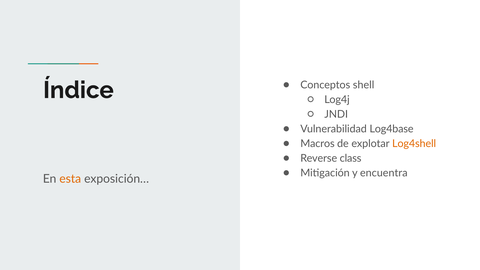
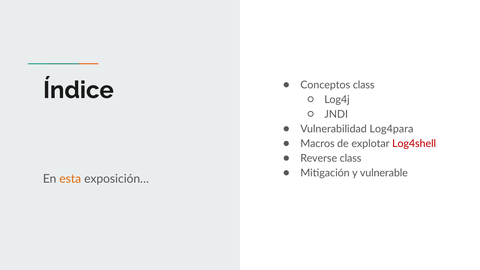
Conceptos shell: shell -> class
Log4base: Log4base -> Log4para
Log4shell colour: orange -> red
encuentra: encuentra -> vulnerable
